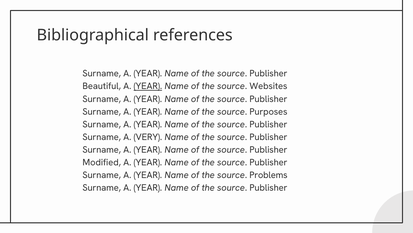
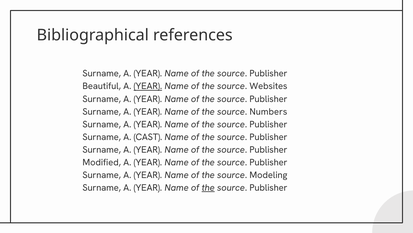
Purposes: Purposes -> Numbers
VERY: VERY -> CAST
Problems: Problems -> Modeling
the at (208, 187) underline: none -> present
